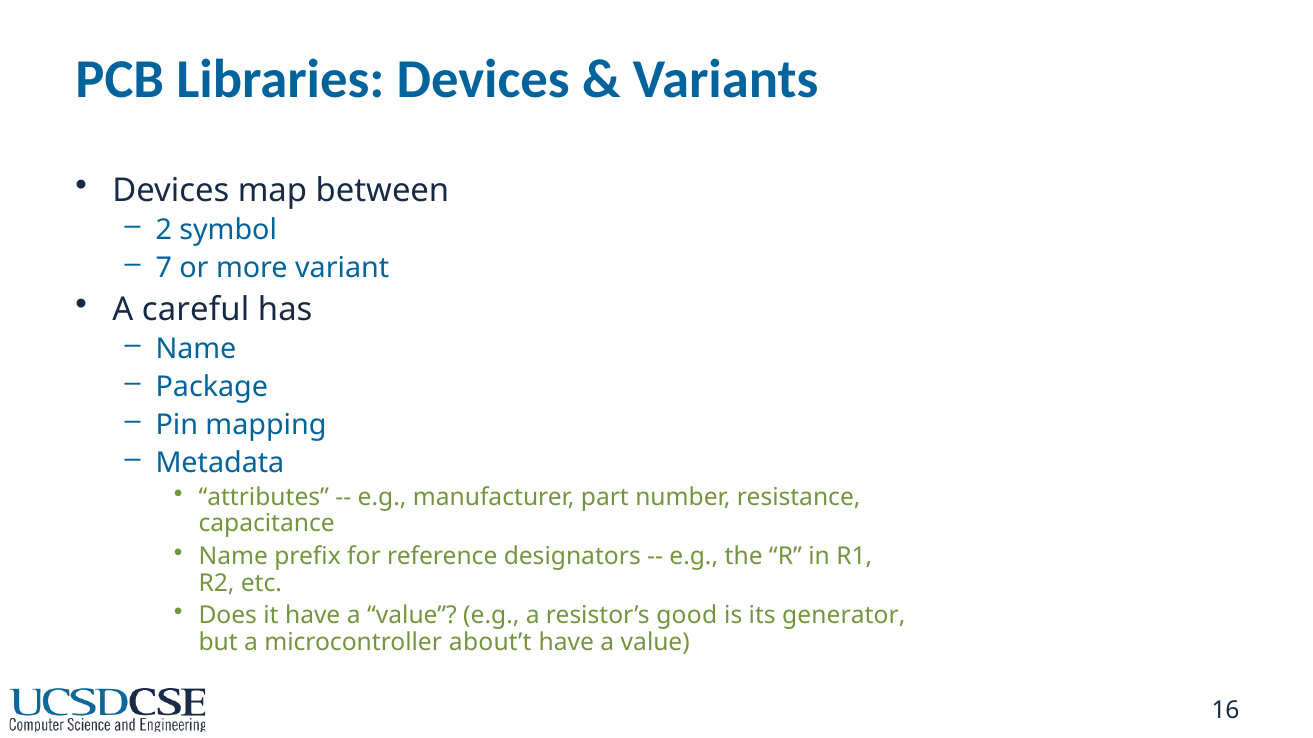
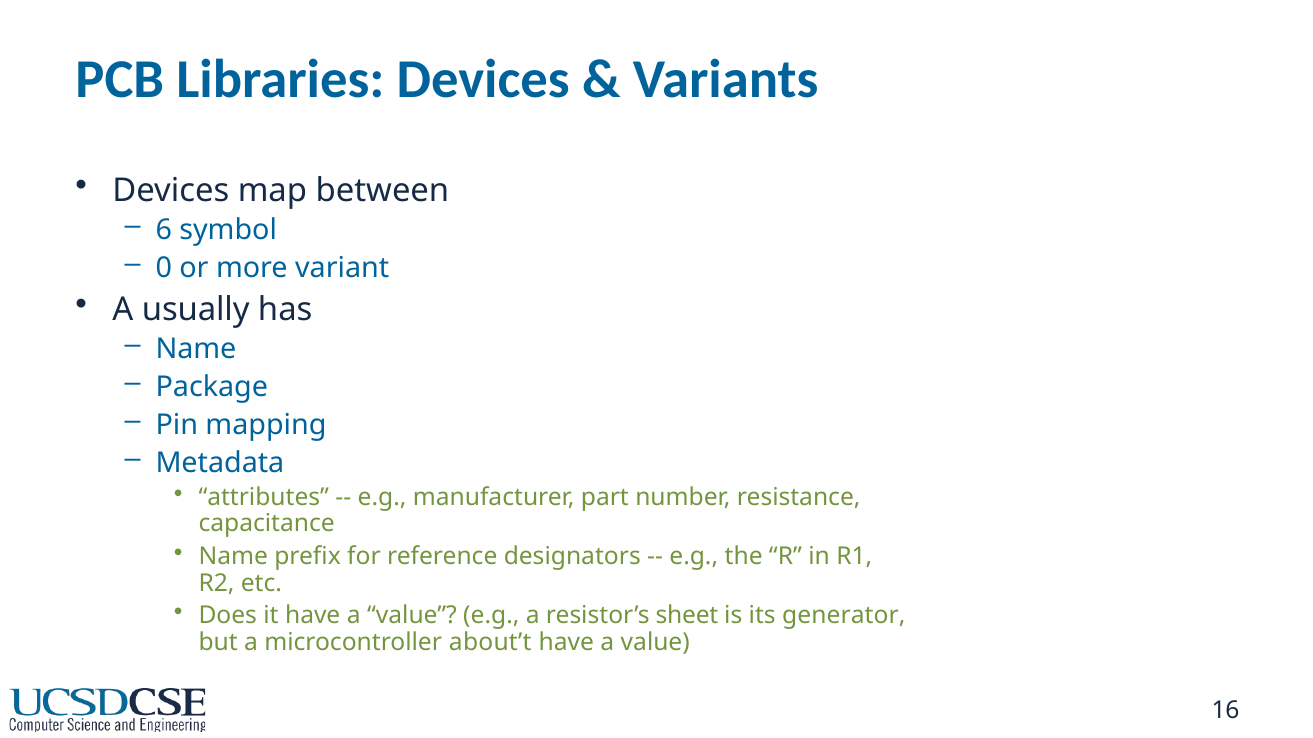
2: 2 -> 6
7: 7 -> 0
careful: careful -> usually
good: good -> sheet
